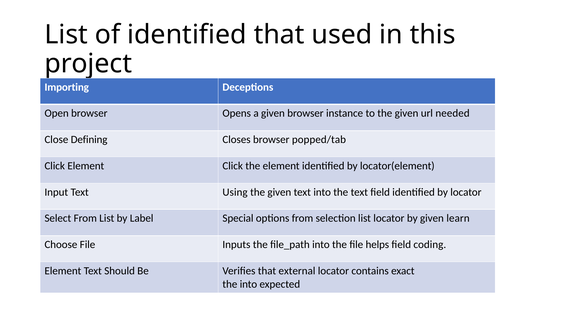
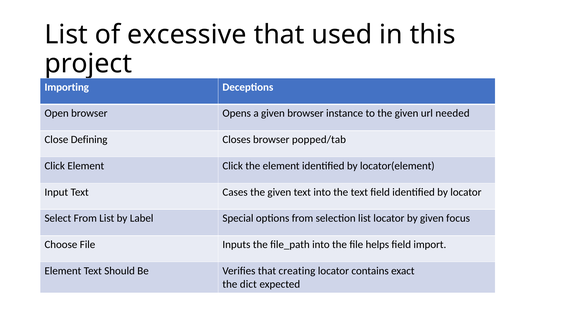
of identified: identified -> excessive
Using: Using -> Cases
learn: learn -> focus
coding: coding -> import
external: external -> creating
the into: into -> dict
